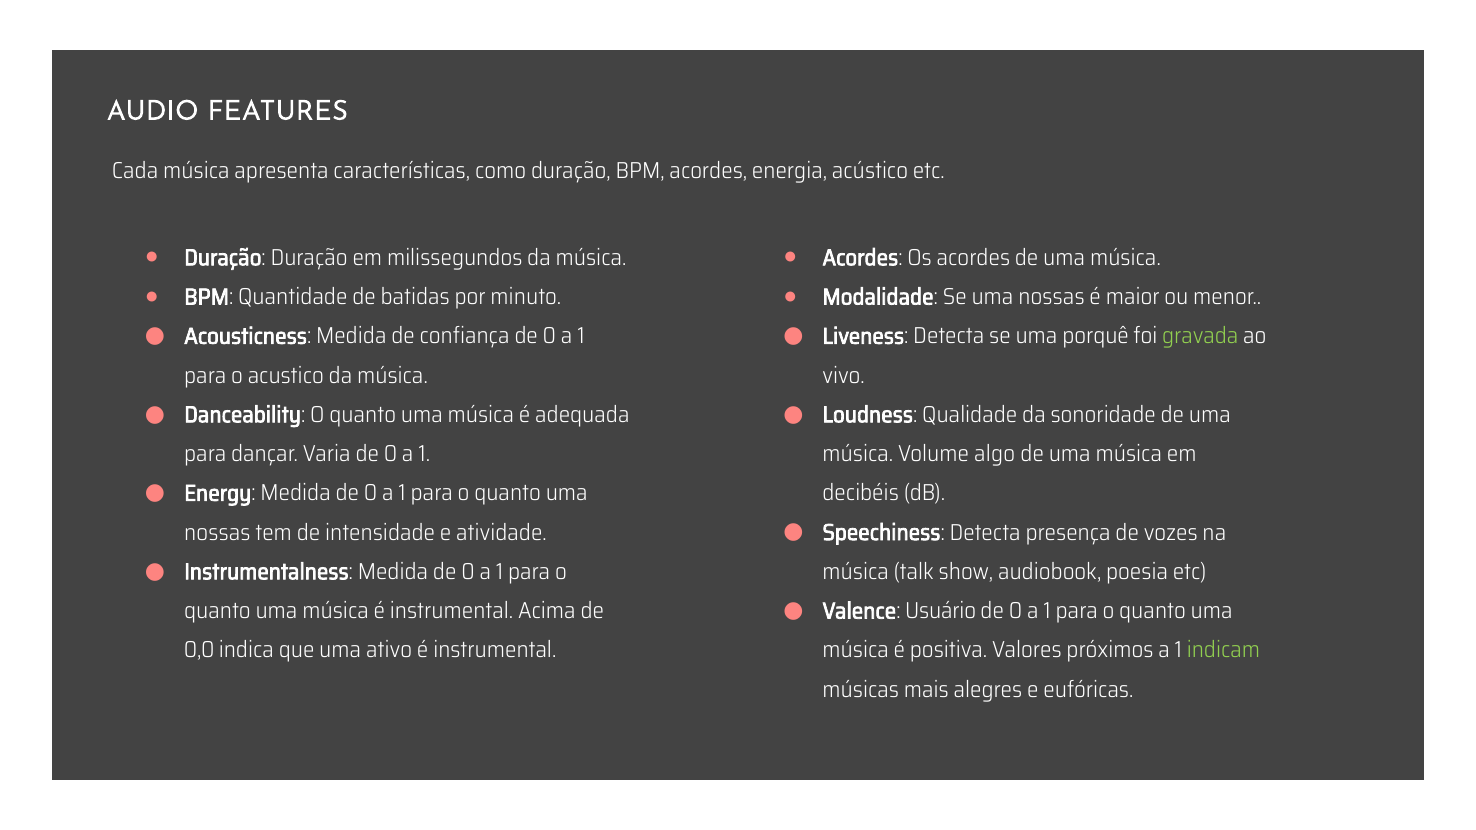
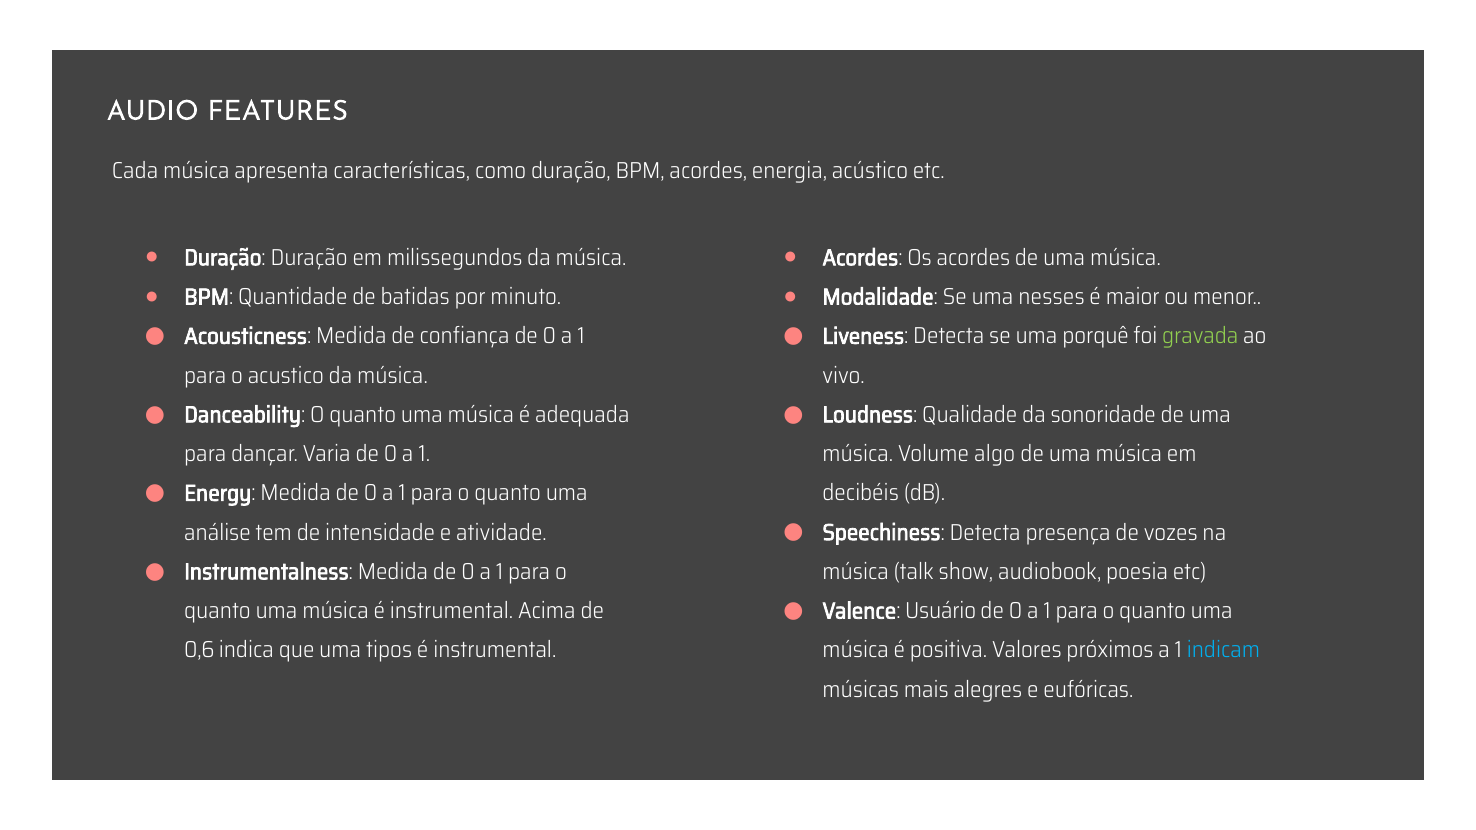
Se uma nossas: nossas -> nesses
nossas at (217, 533): nossas -> análise
0,0: 0,0 -> 0,6
ativo: ativo -> tipos
indicam colour: light green -> light blue
